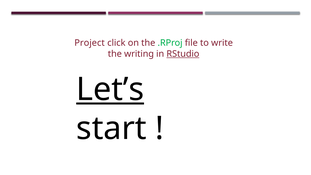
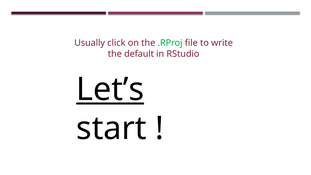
Project: Project -> Usually
writing: writing -> default
RStudio underline: present -> none
